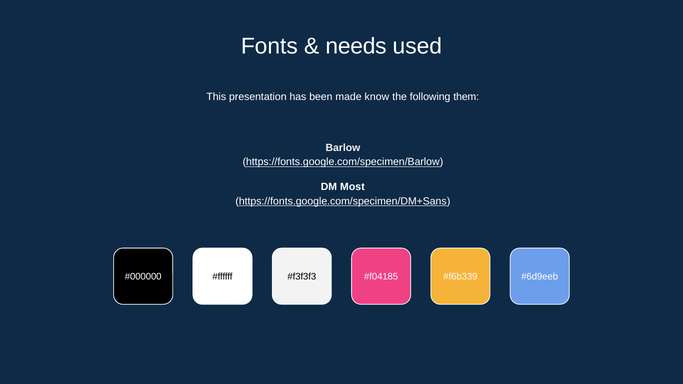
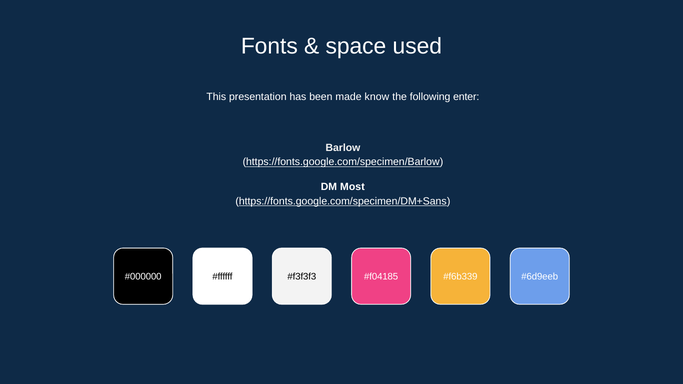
needs: needs -> space
them: them -> enter
